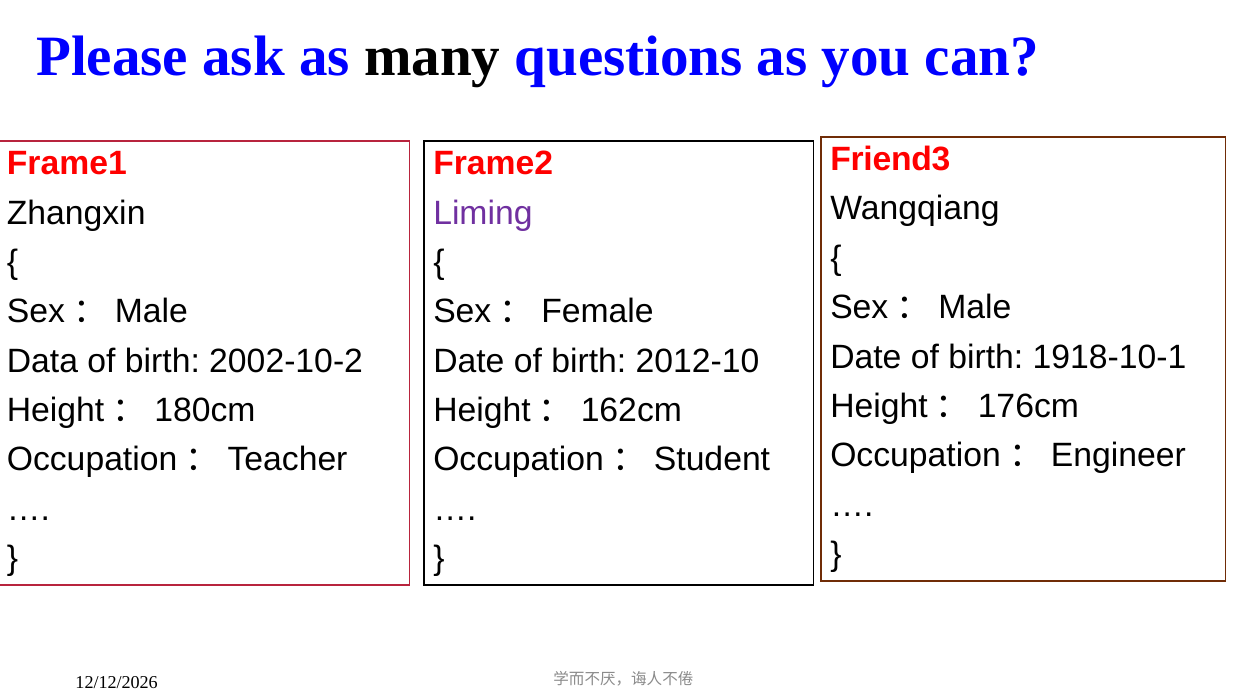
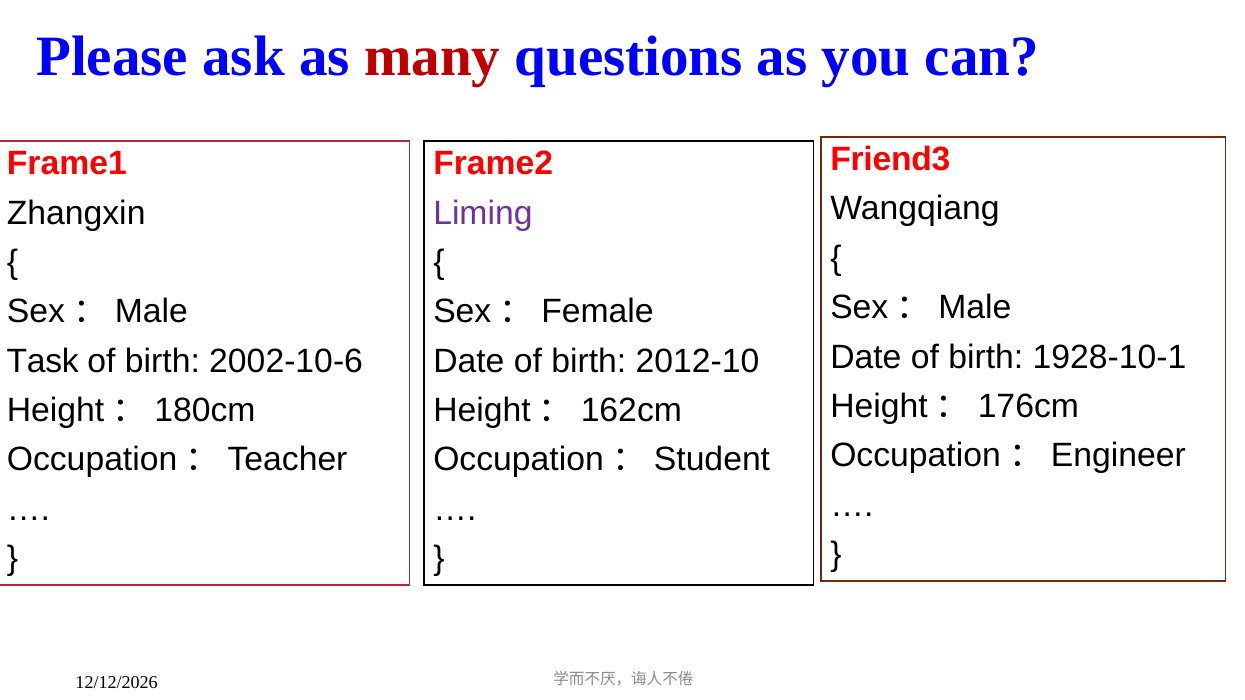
many colour: black -> red
1918-10-1: 1918-10-1 -> 1928-10-1
Data: Data -> Task
2002-10-2: 2002-10-2 -> 2002-10-6
